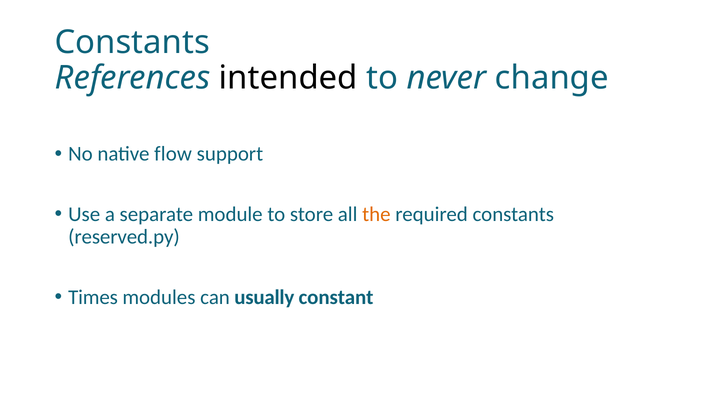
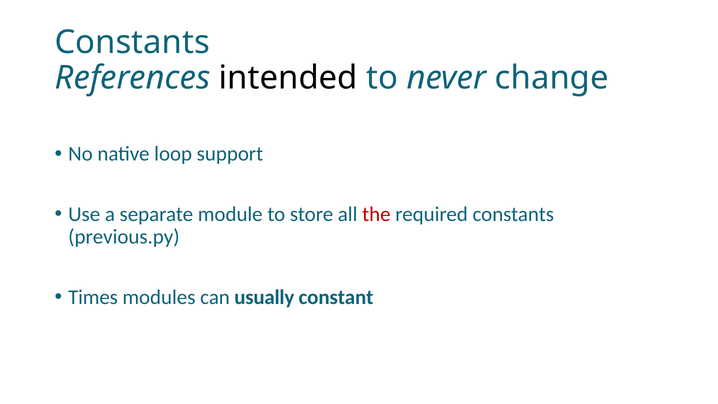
flow: flow -> loop
the colour: orange -> red
reserved.py: reserved.py -> previous.py
